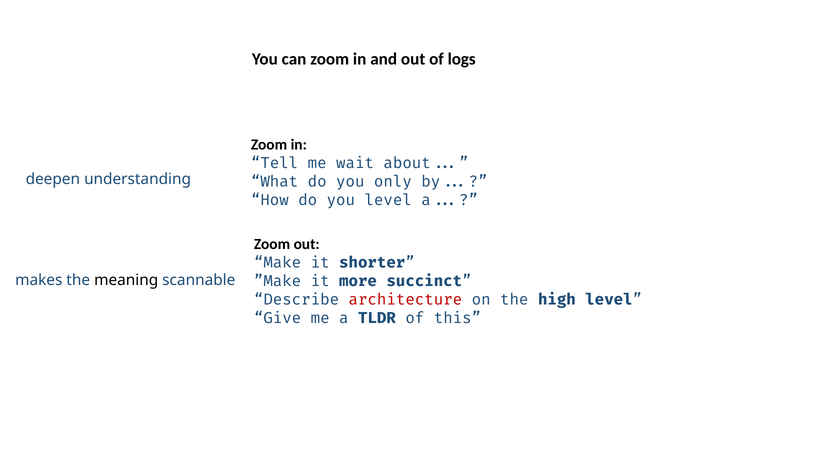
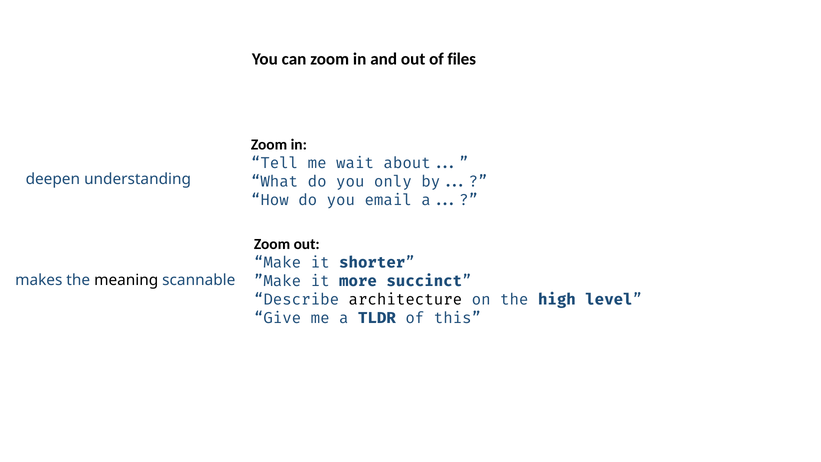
logs: logs -> files
you level: level -> email
architecture colour: red -> black
